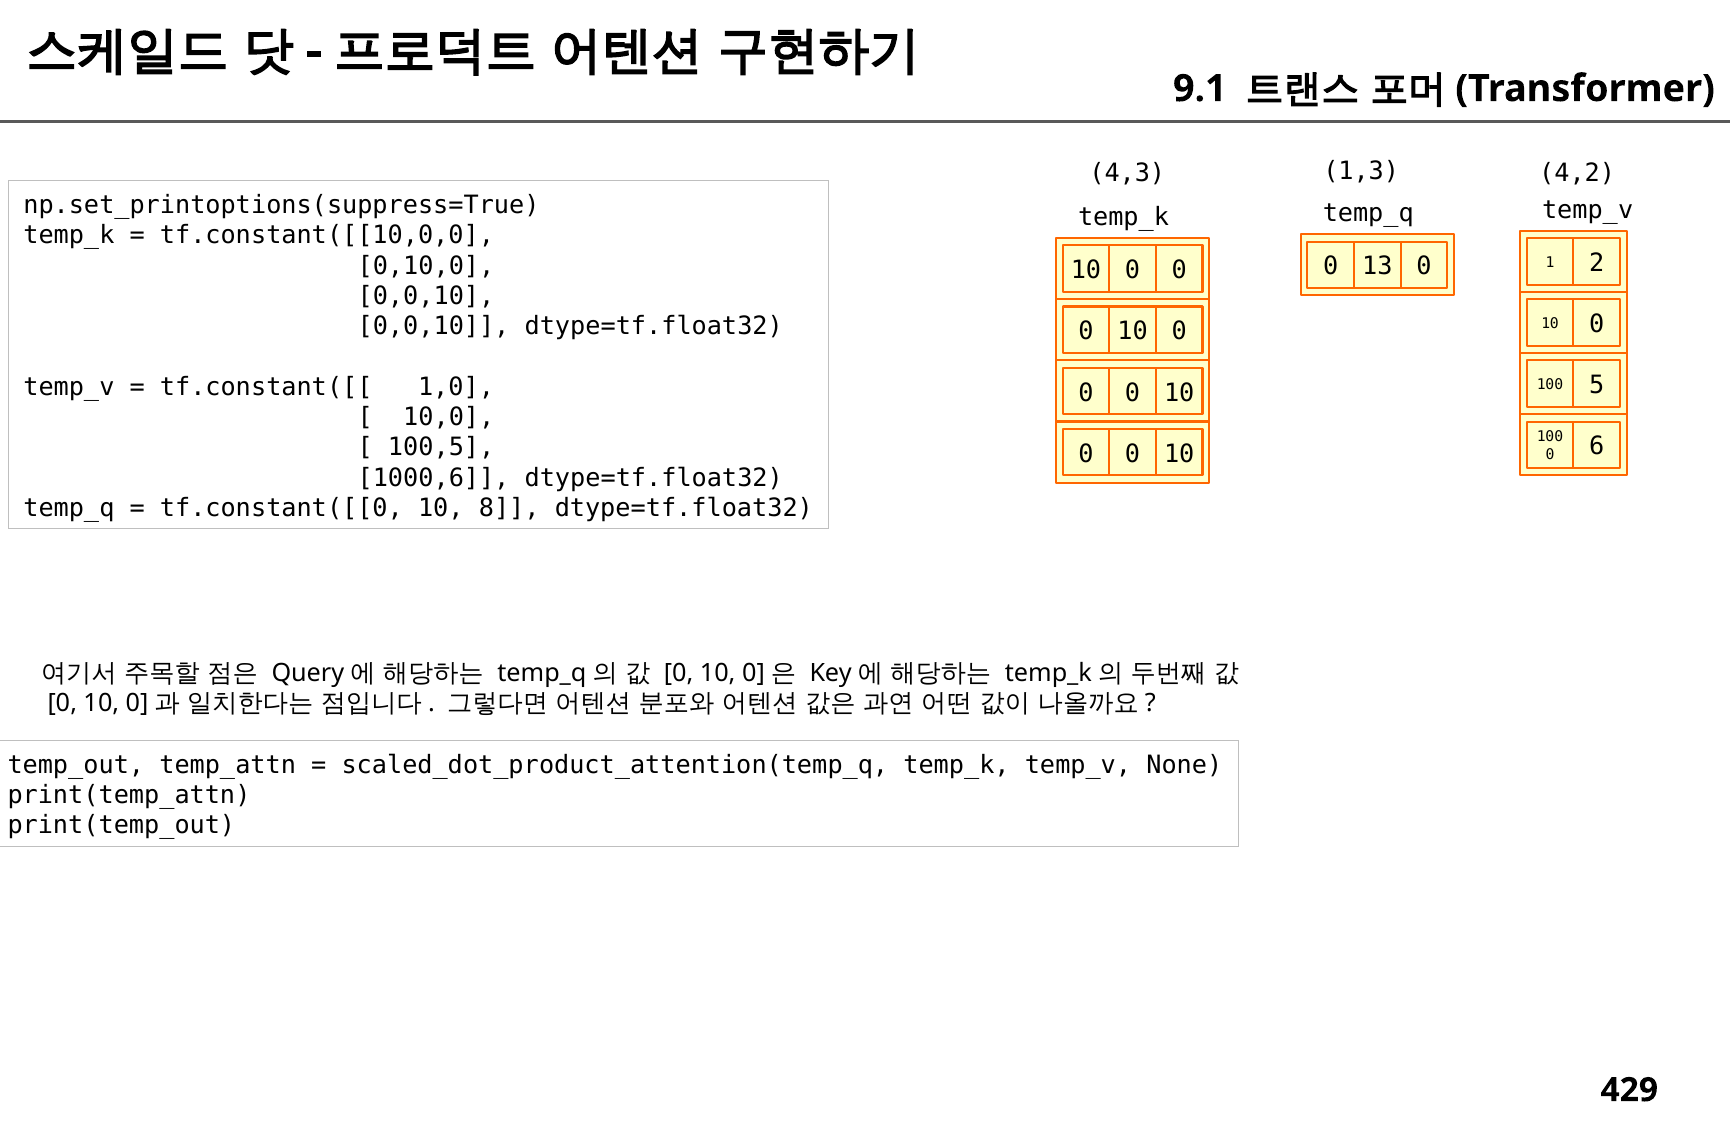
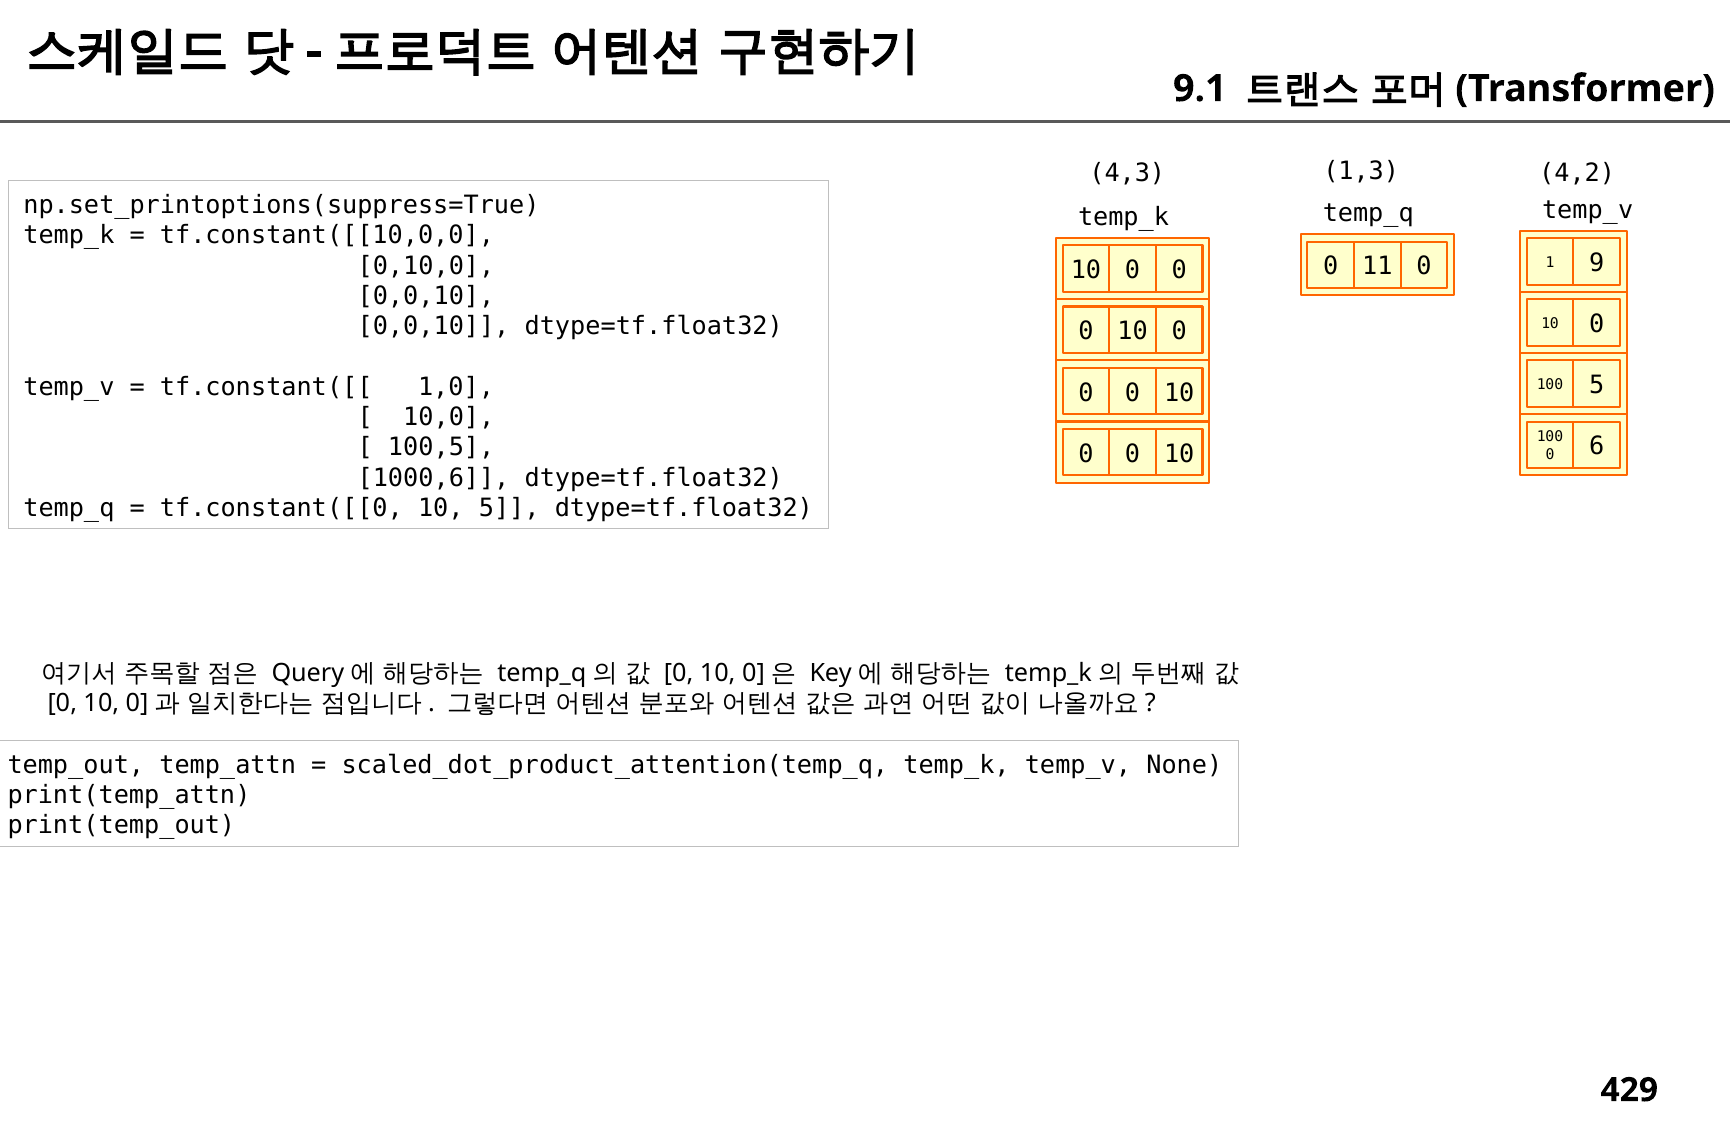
13: 13 -> 11
2: 2 -> 9
10 8: 8 -> 5
